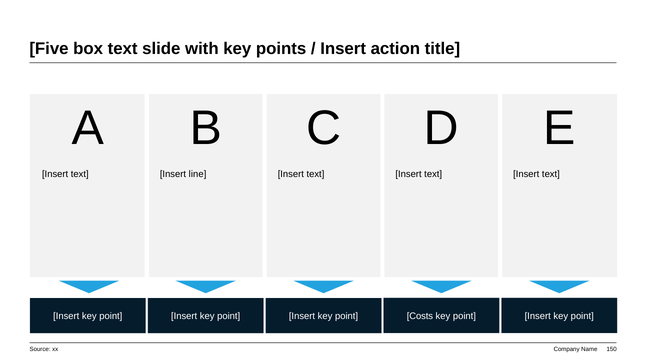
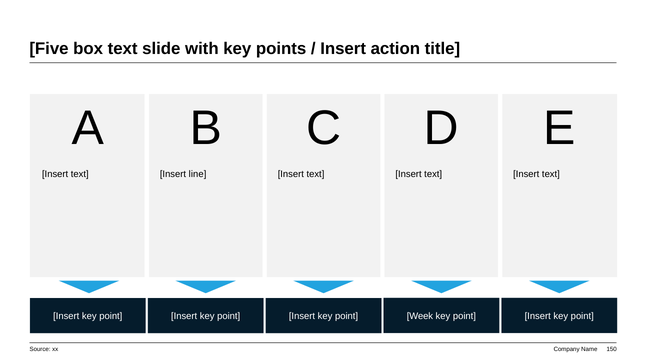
Costs: Costs -> Week
